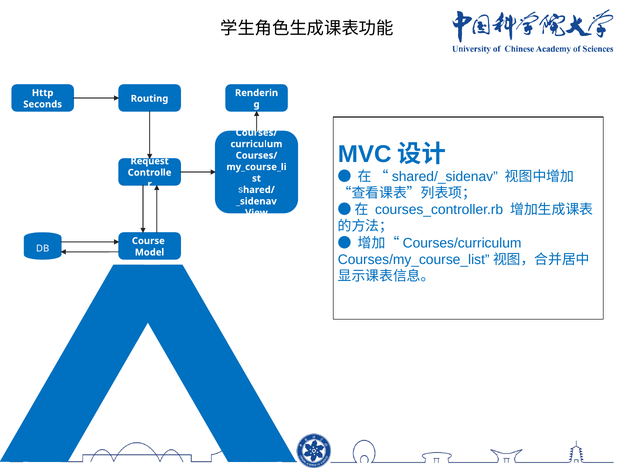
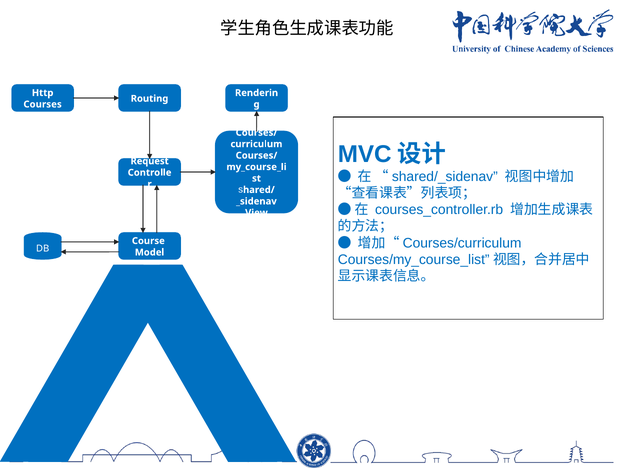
Seconds: Seconds -> Courses
